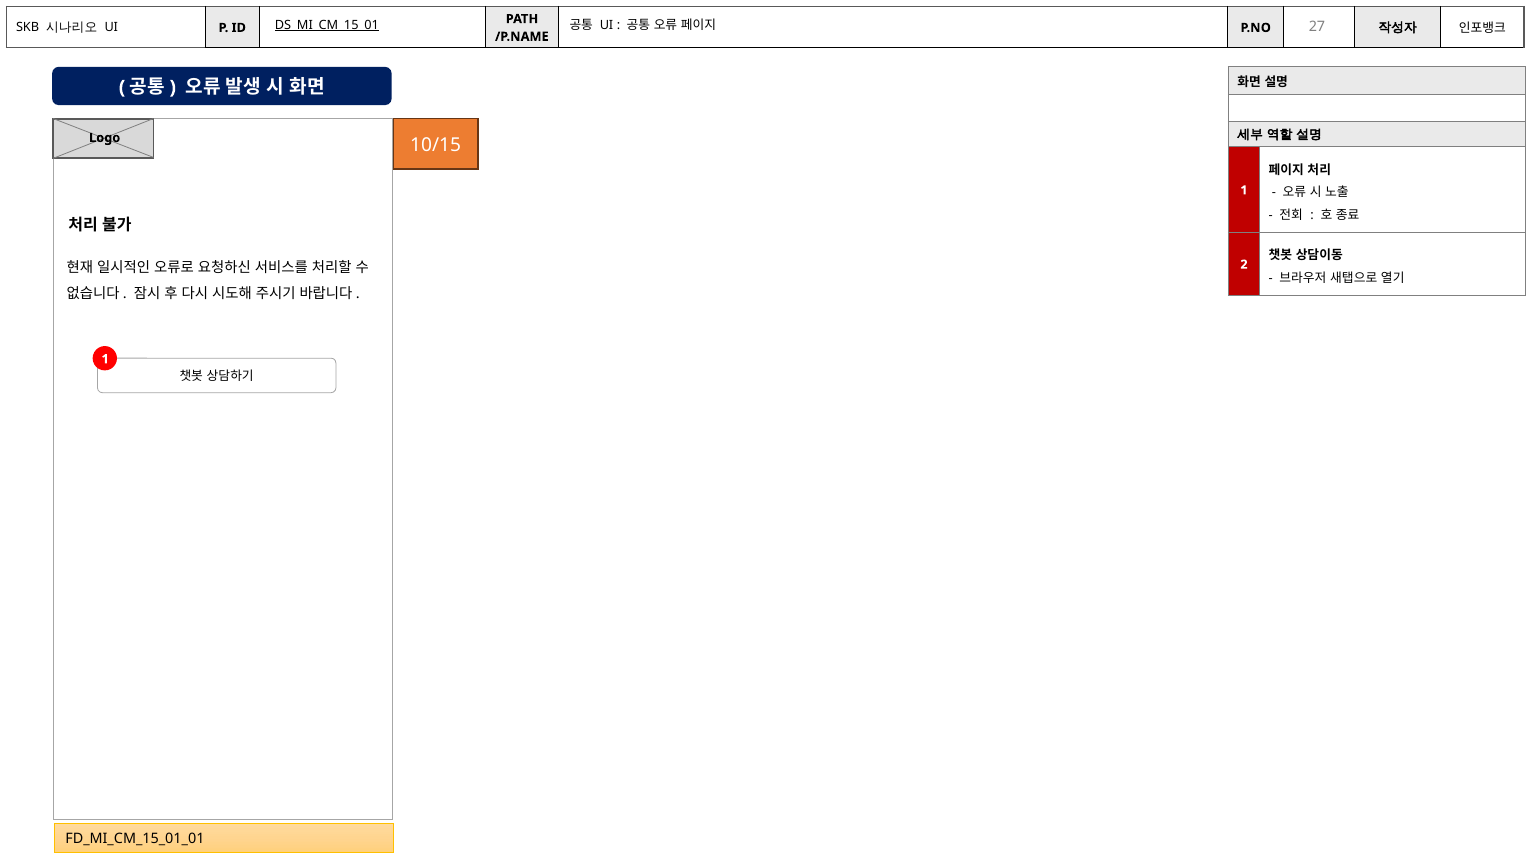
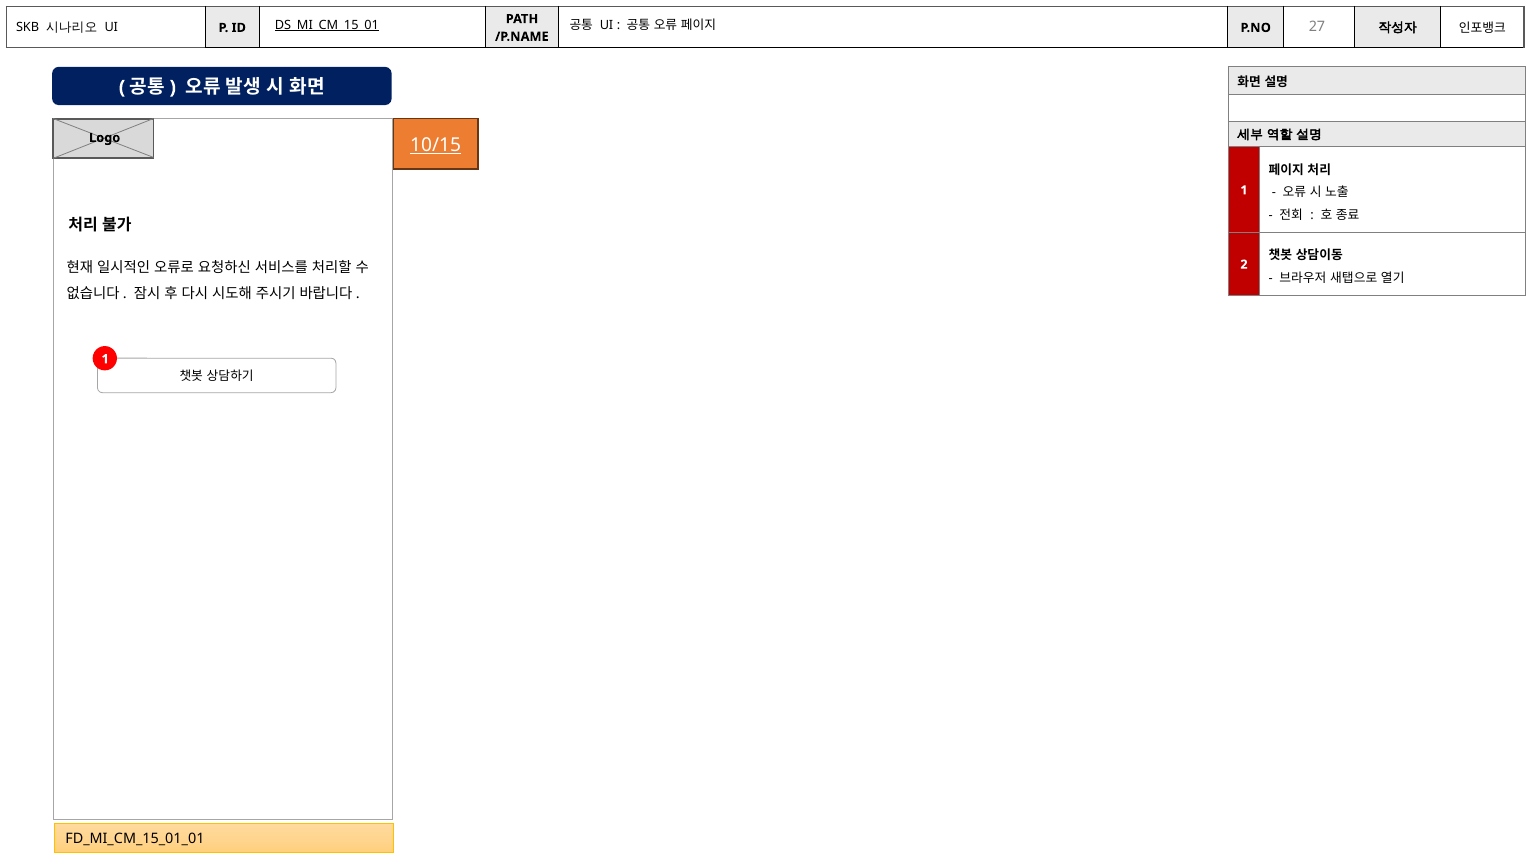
10/15 underline: none -> present
